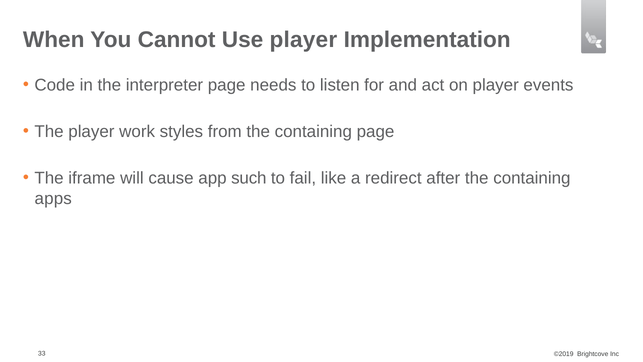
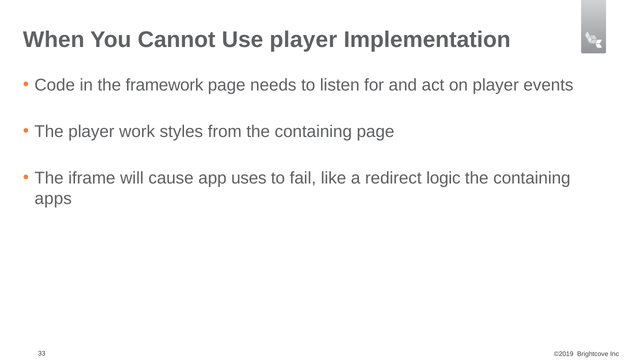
interpreter: interpreter -> framework
such: such -> uses
after: after -> logic
